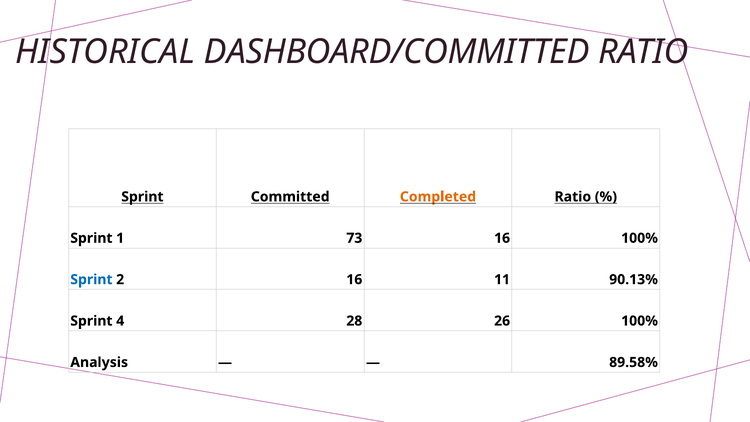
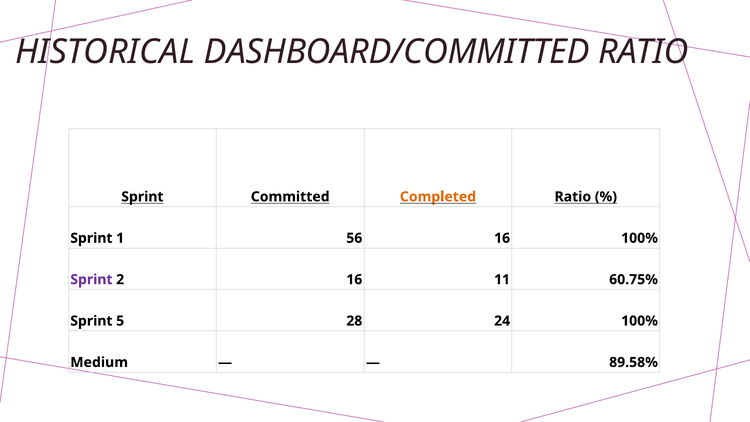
73: 73 -> 56
Sprint at (91, 279) colour: blue -> purple
90.13%: 90.13% -> 60.75%
4: 4 -> 5
26: 26 -> 24
Analysis: Analysis -> Medium
